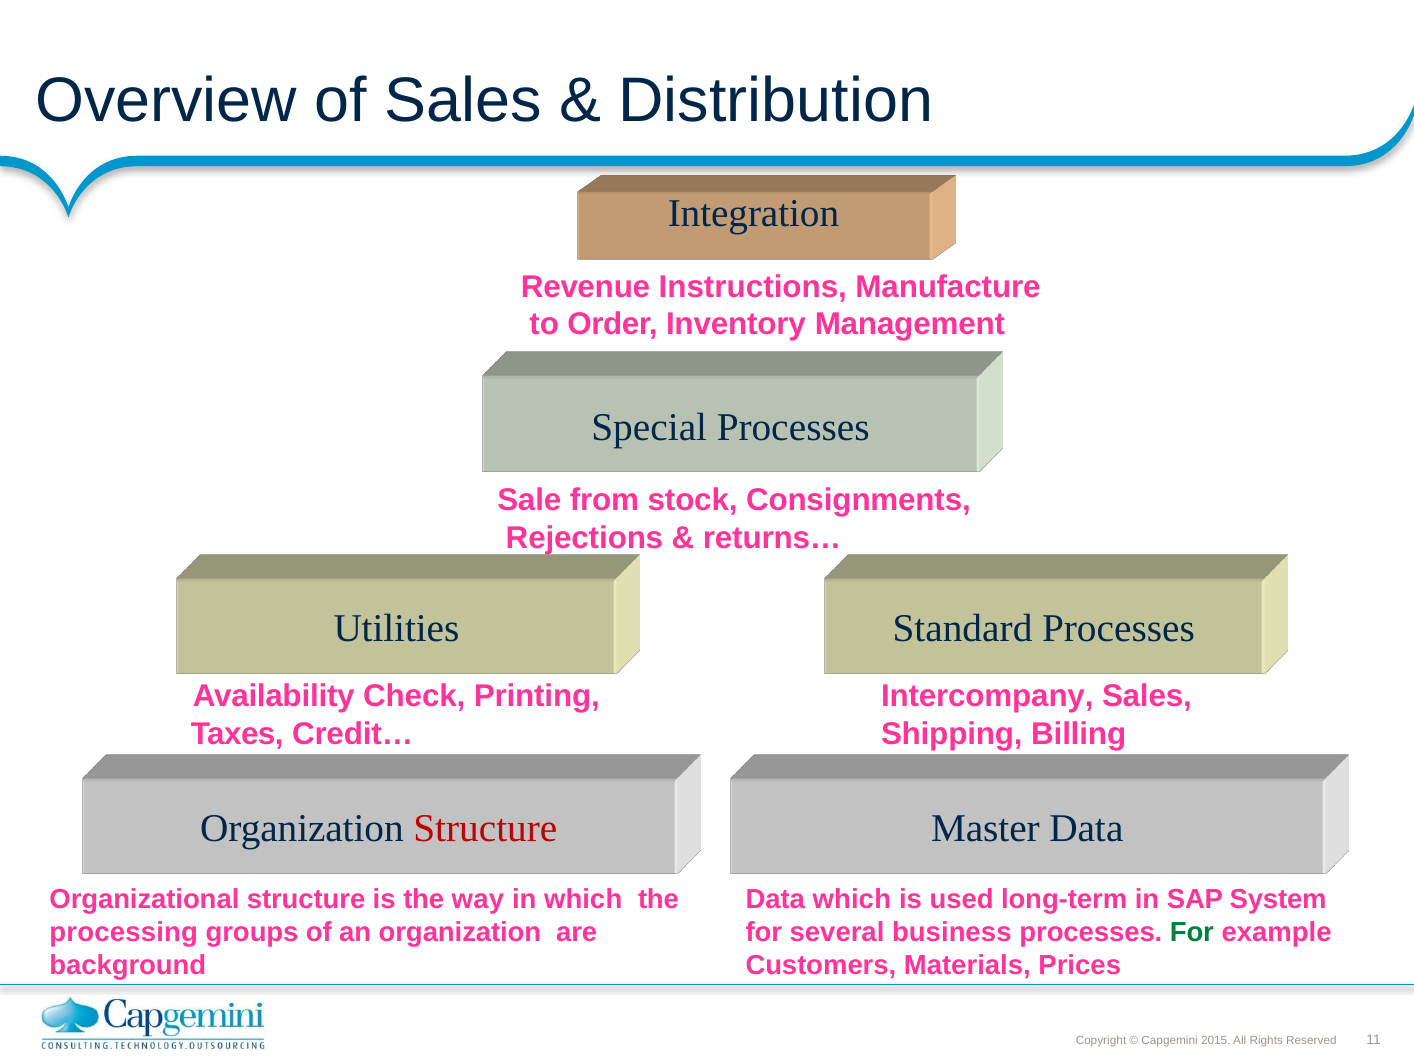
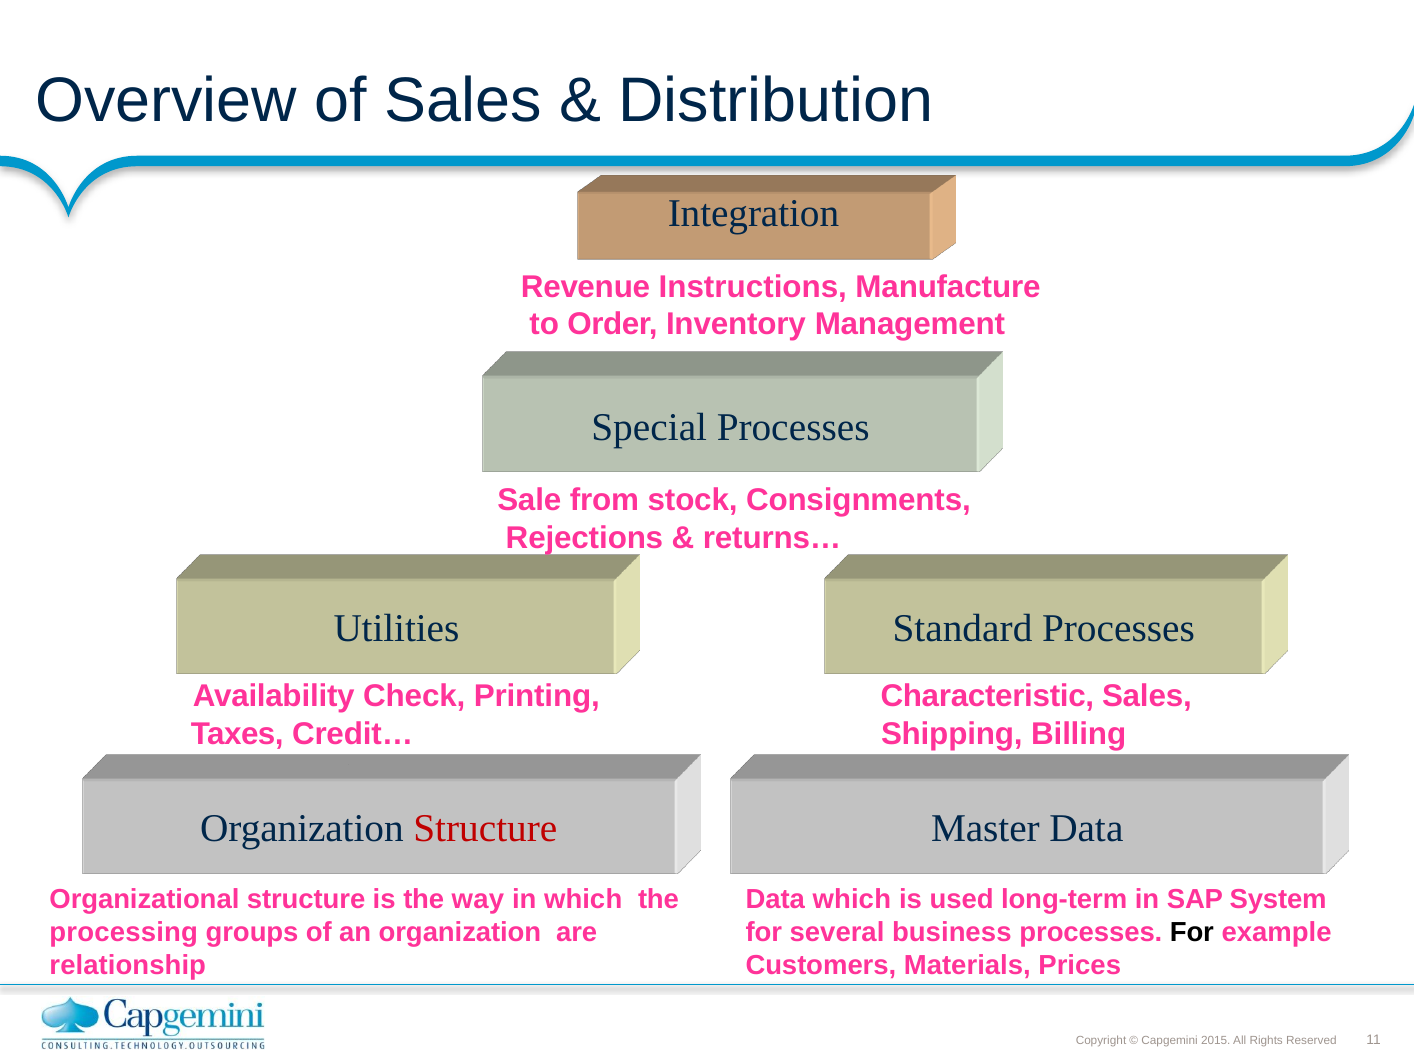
Intercompany: Intercompany -> Characteristic
For at (1192, 932) colour: green -> black
background: background -> relationship
